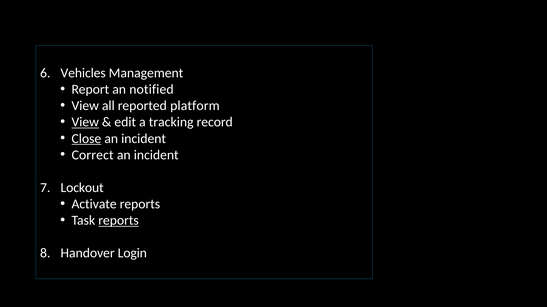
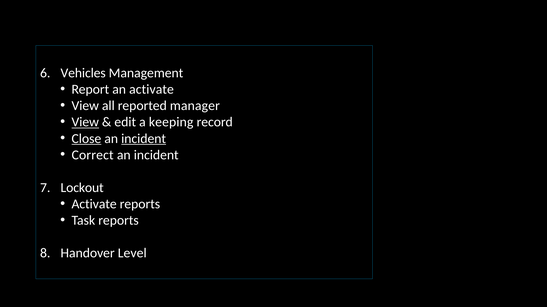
an notified: notified -> activate
platform: platform -> manager
tracking: tracking -> keeping
incident at (144, 139) underline: none -> present
reports at (119, 221) underline: present -> none
Login: Login -> Level
